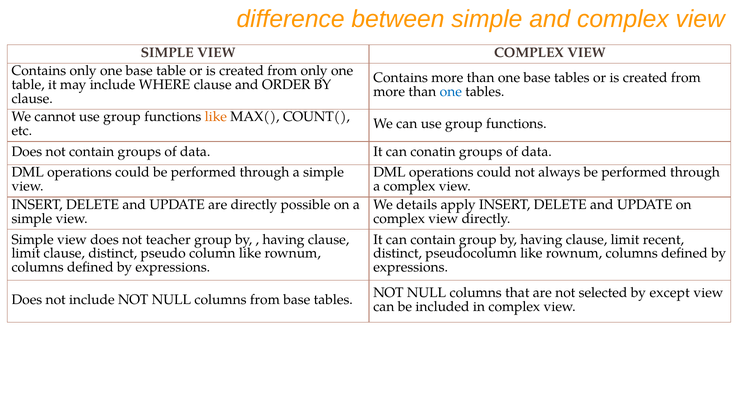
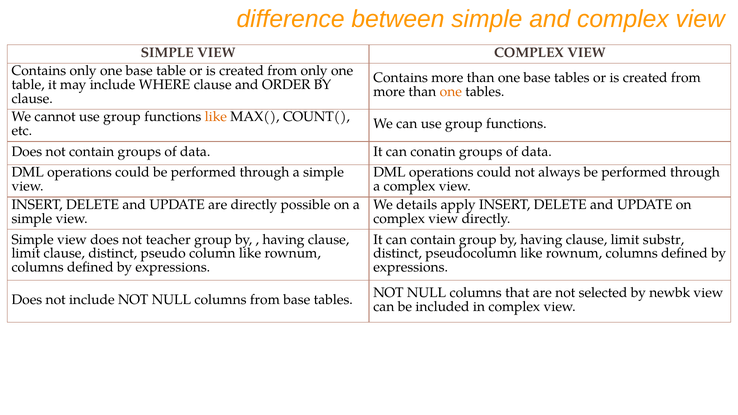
one at (451, 92) colour: blue -> orange
recent: recent -> substr
except: except -> newbk
